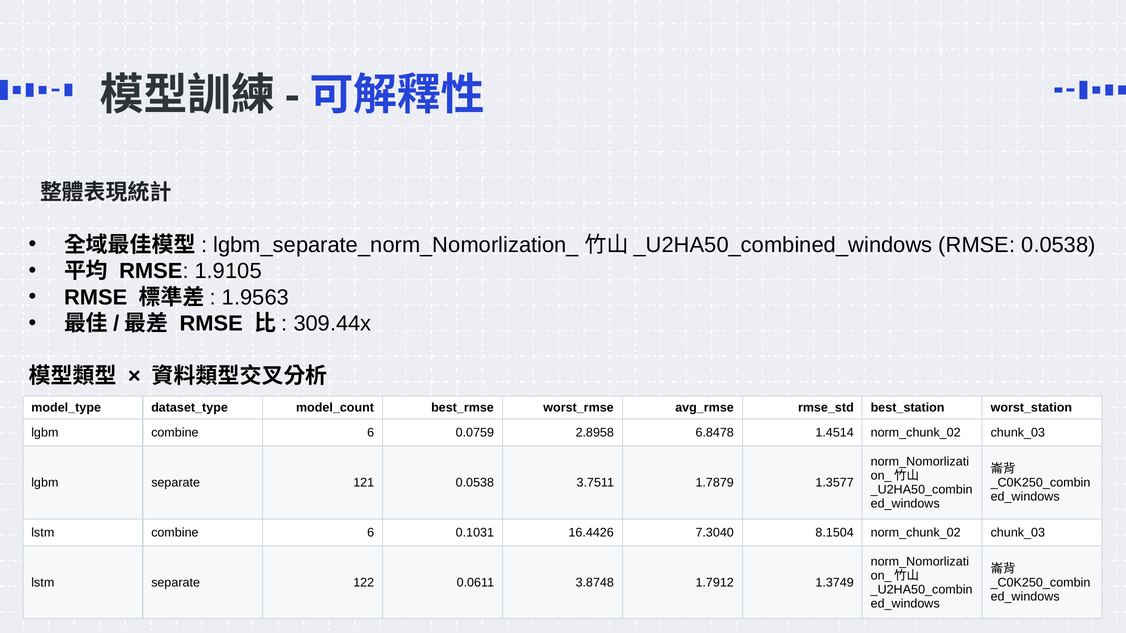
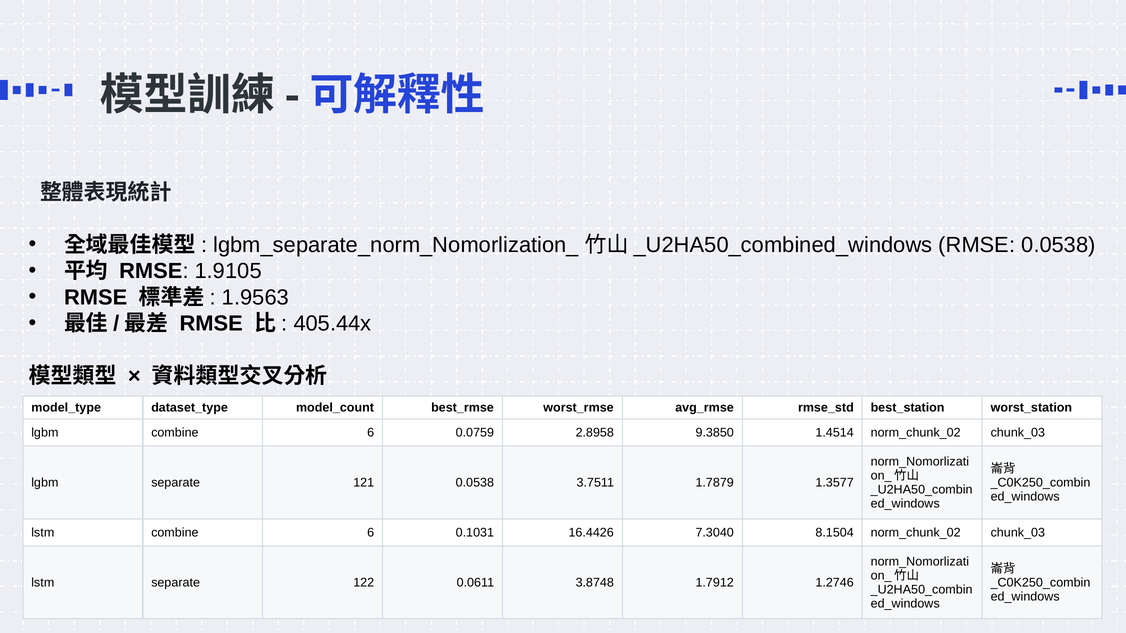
309.44x: 309.44x -> 405.44x
6.8478: 6.8478 -> 9.3850
1.3749: 1.3749 -> 1.2746
